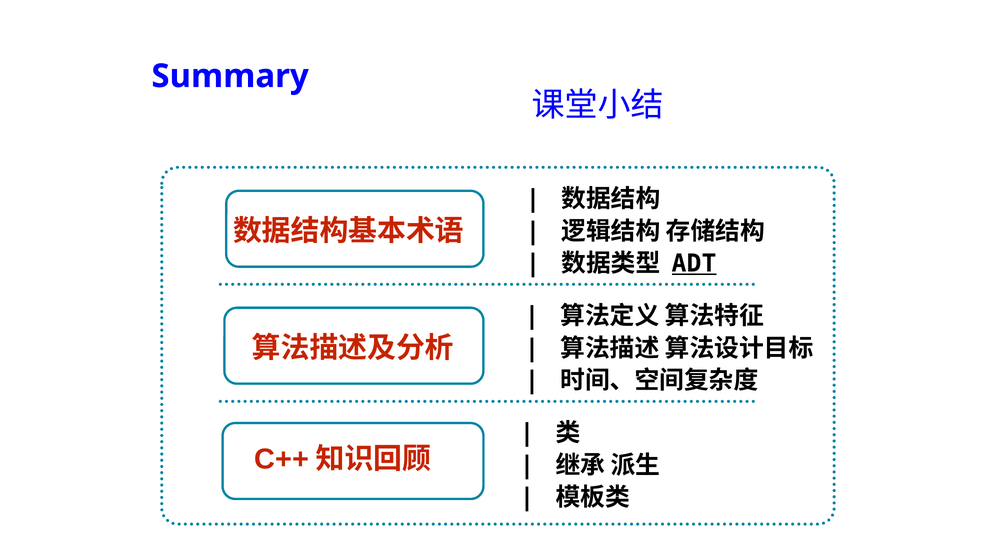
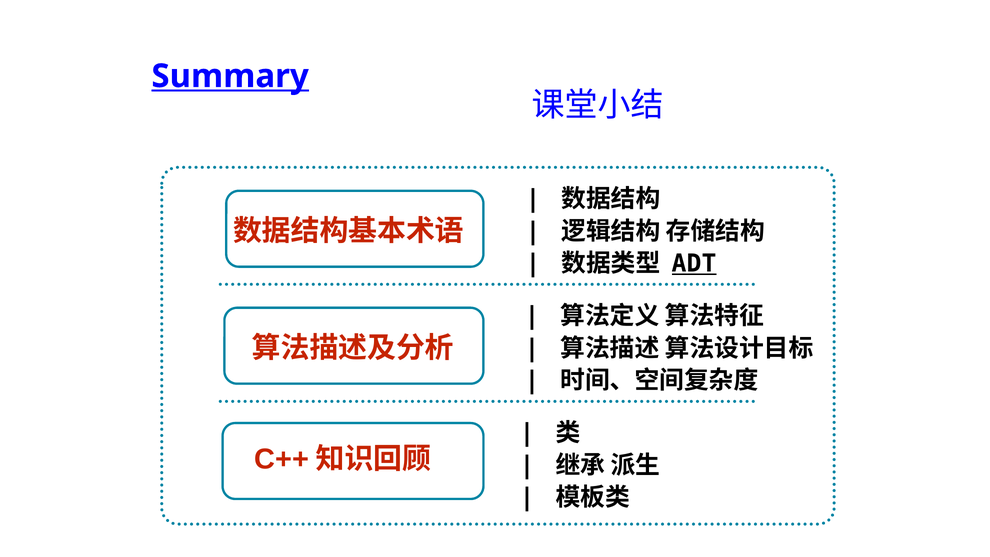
Summary underline: none -> present
